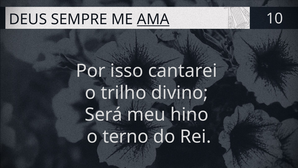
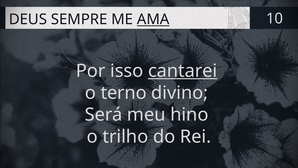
cantarei underline: none -> present
trilho: trilho -> terno
terno: terno -> trilho
